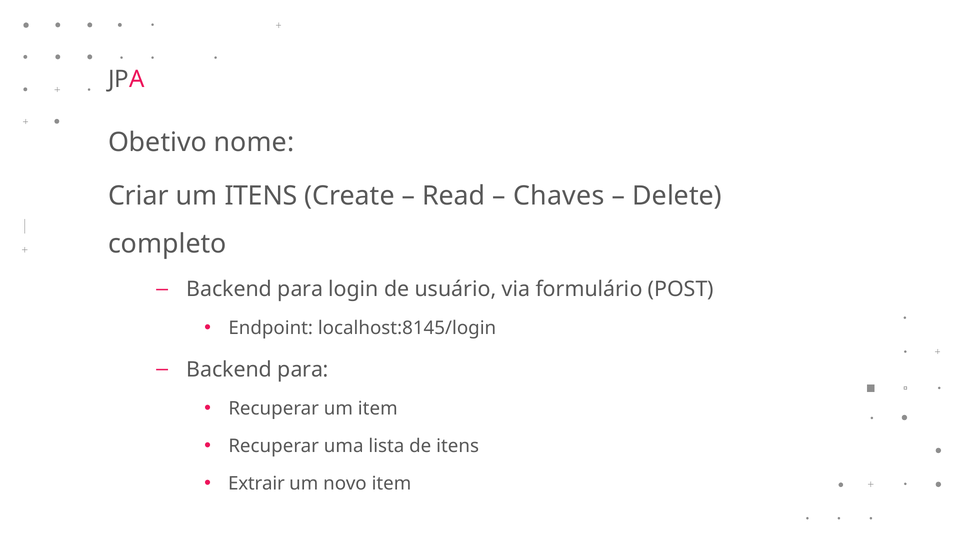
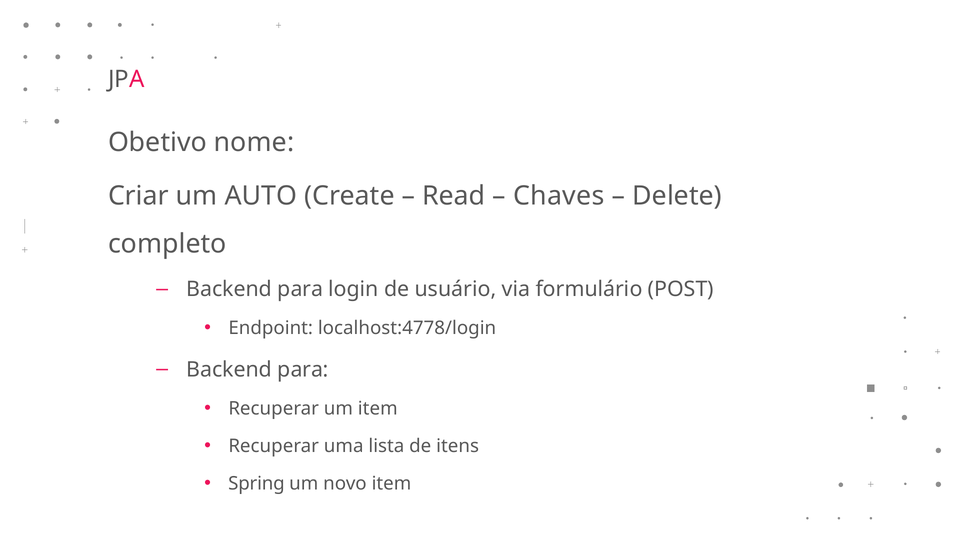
um ITENS: ITENS -> AUTO
localhost:8145/login: localhost:8145/login -> localhost:4778/login
Extrair: Extrair -> Spring
